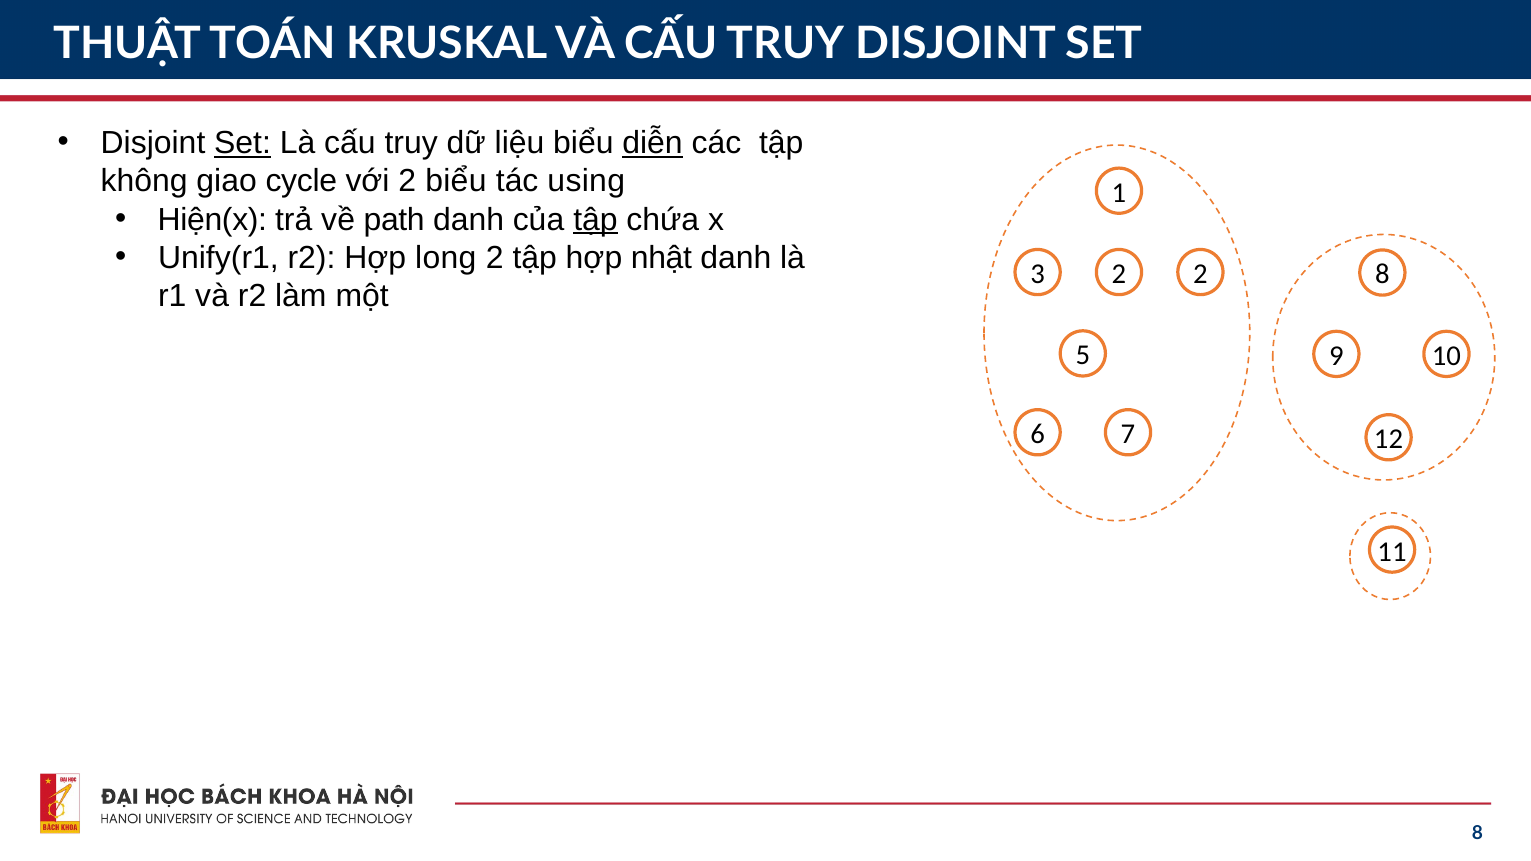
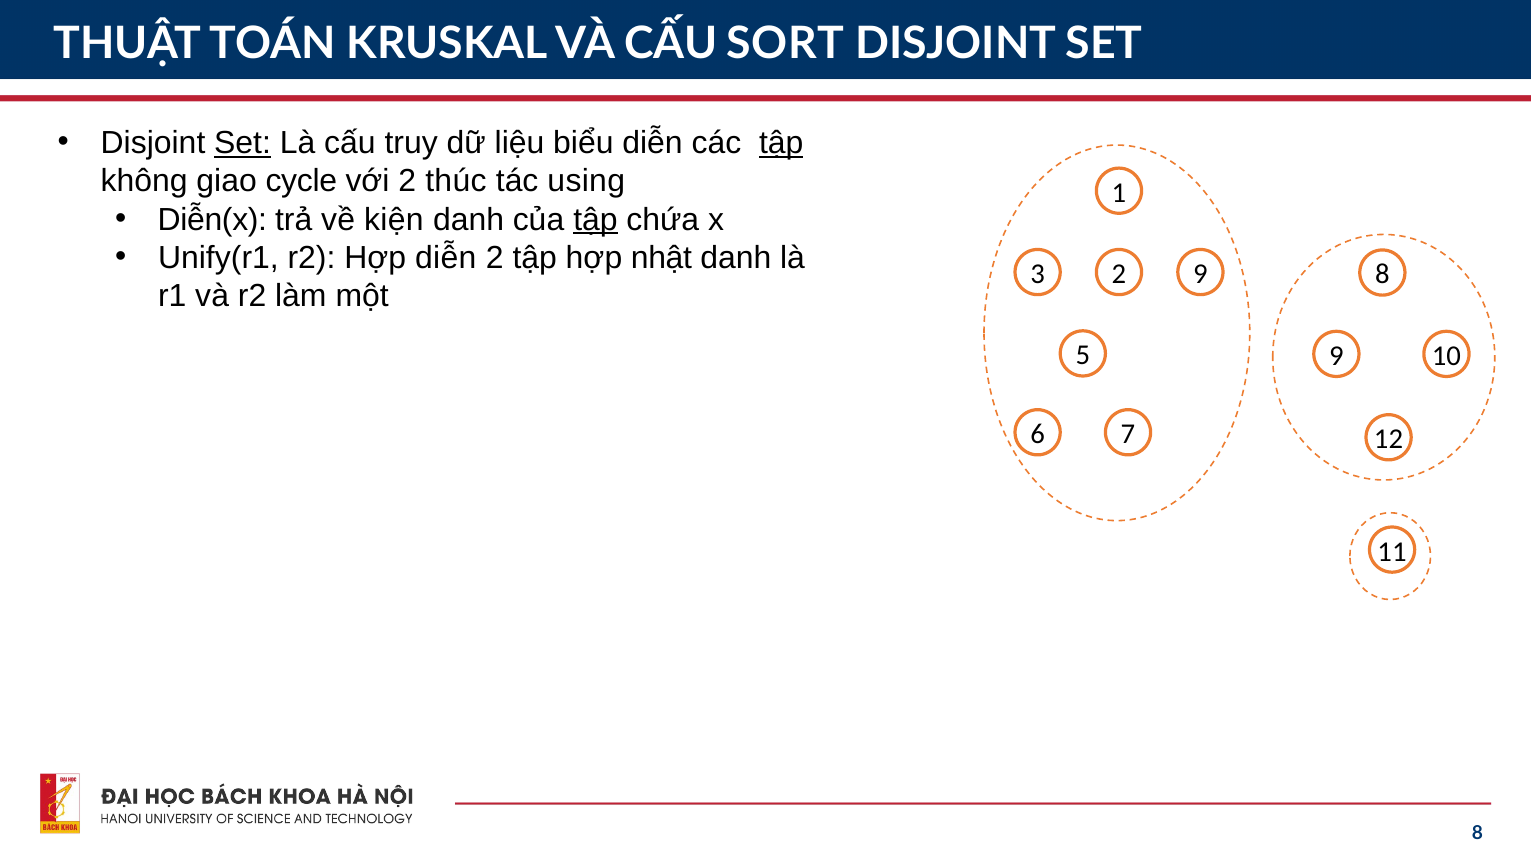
VÀ CẤU TRUY: TRUY -> SORT
diễn at (653, 143) underline: present -> none
tập at (781, 143) underline: none -> present
2 biểu: biểu -> thúc
Hiện(x: Hiện(x -> Diễn(x
path: path -> kiện
Hợp long: long -> diễn
2 2: 2 -> 9
